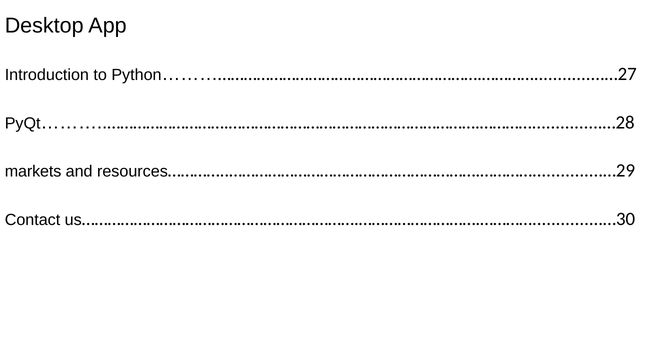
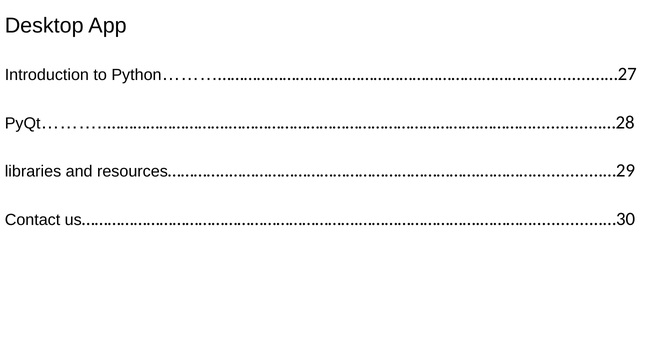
markets: markets -> libraries
